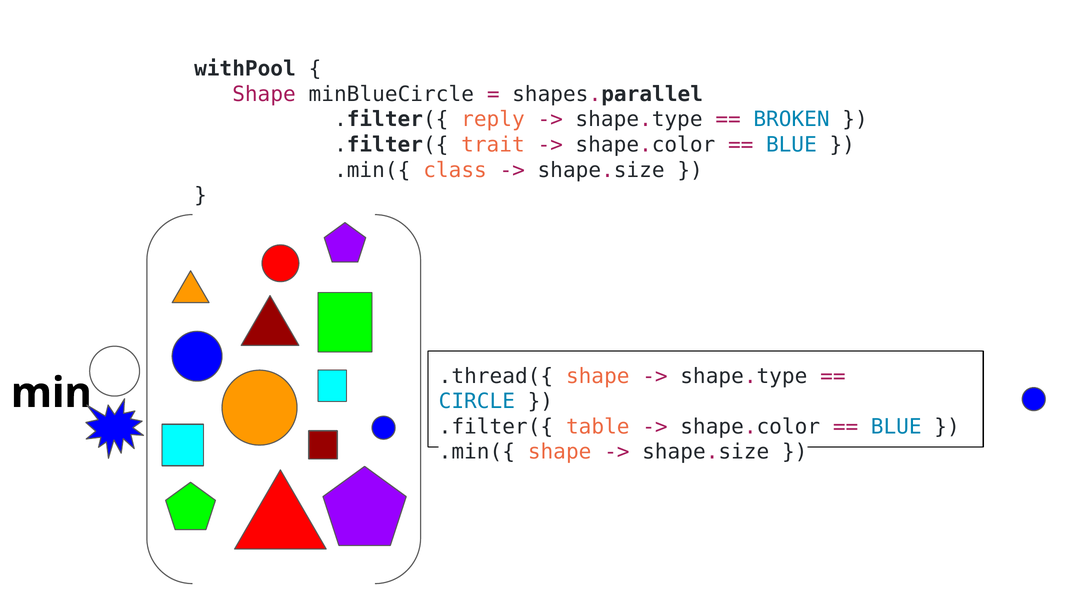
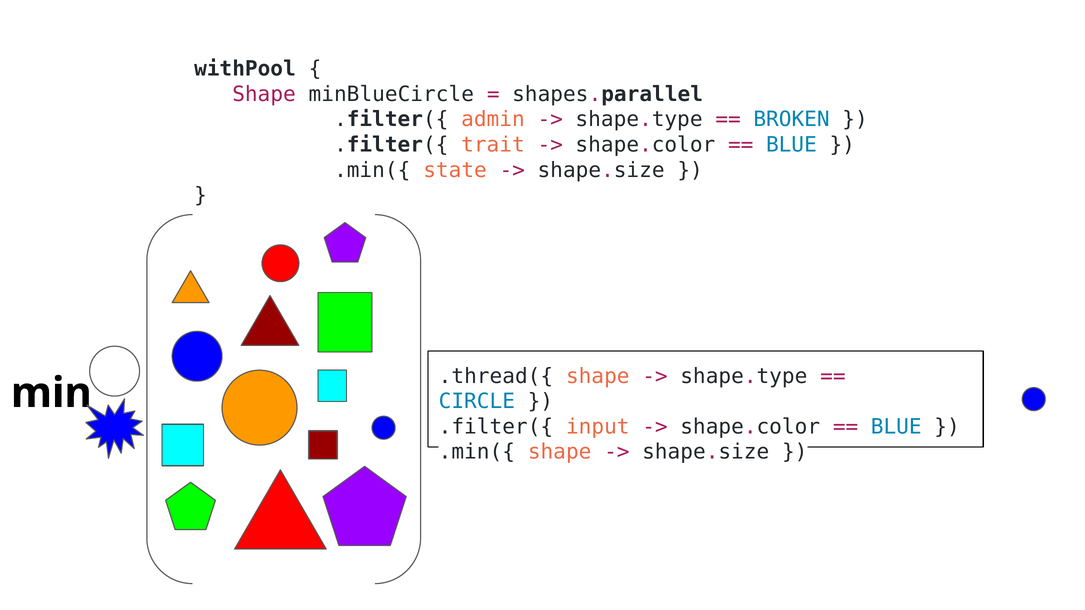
reply: reply -> admin
class: class -> state
table: table -> input
